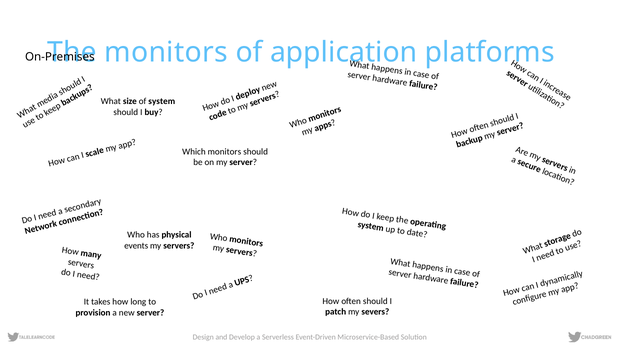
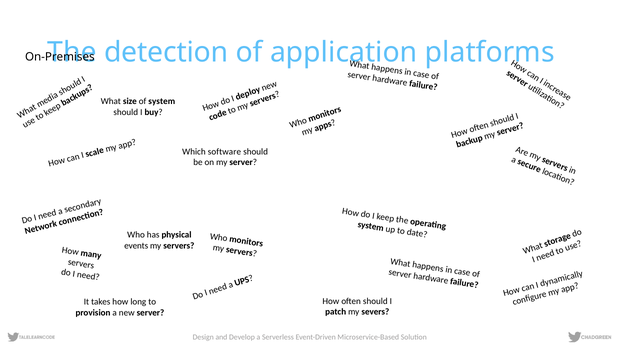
monitors at (166, 52): monitors -> detection
Which monitors: monitors -> software
